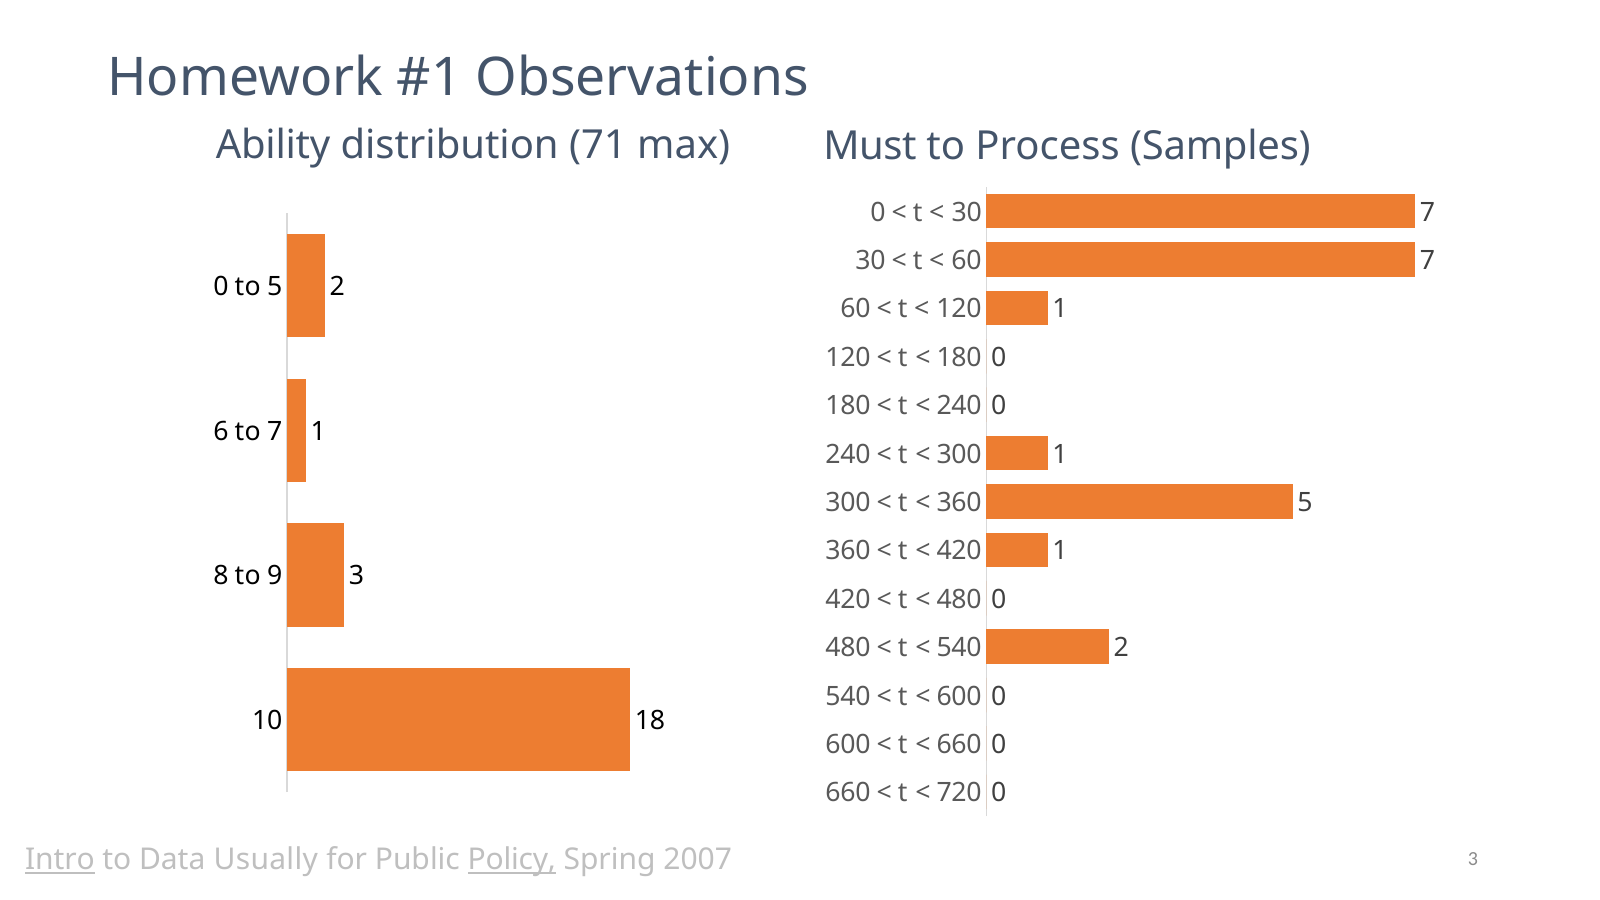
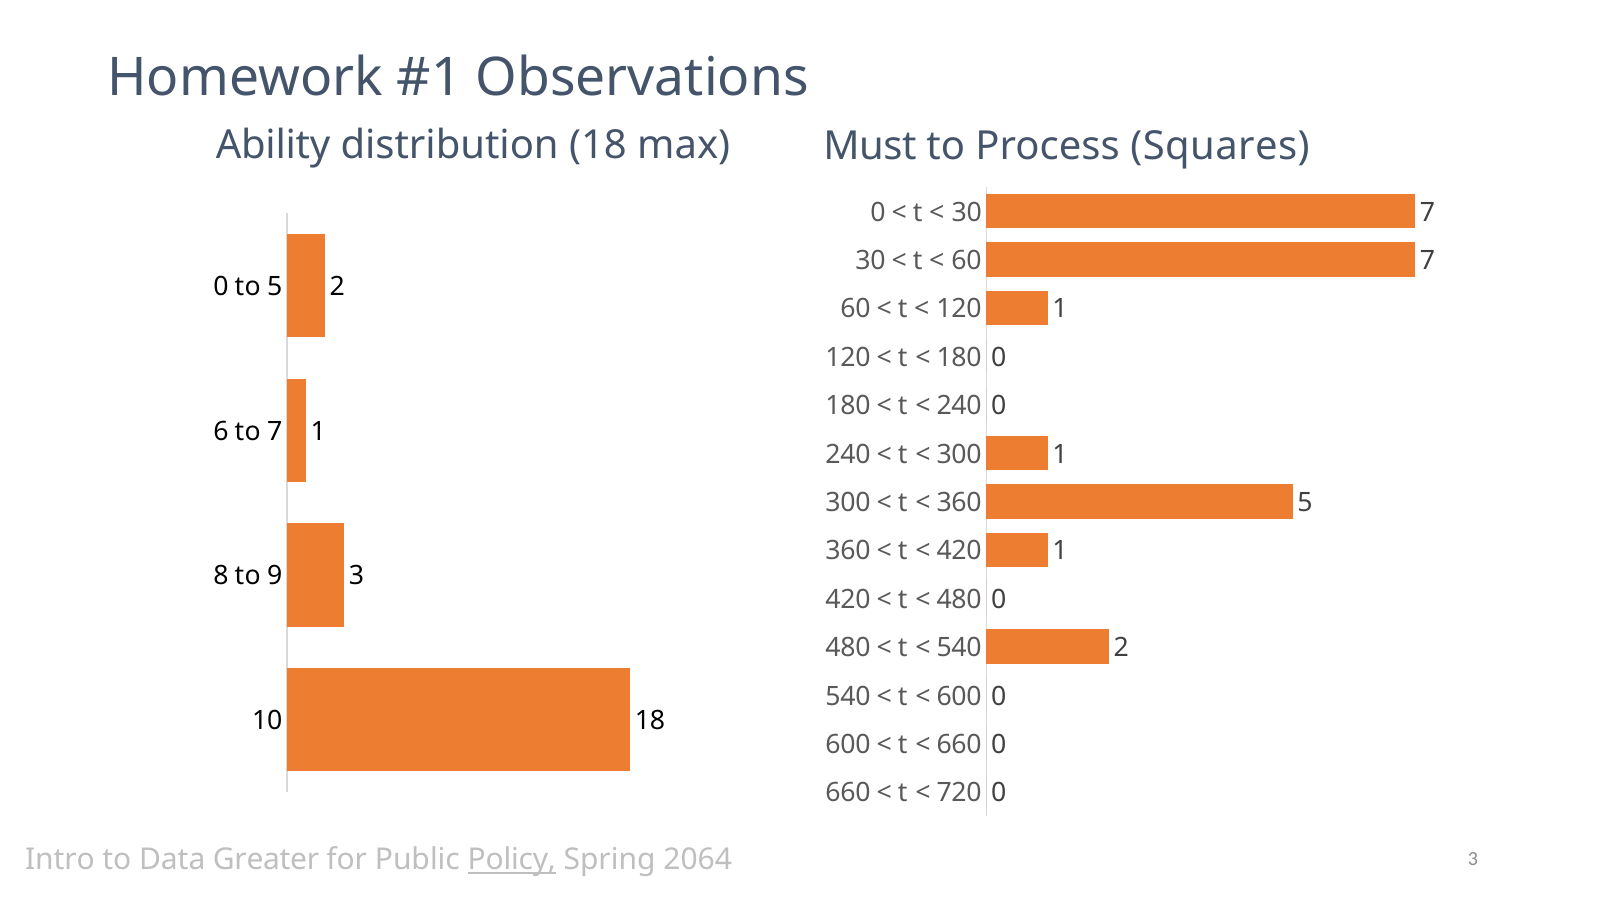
distribution 71: 71 -> 18
Samples: Samples -> Squares
Intro underline: present -> none
Usually: Usually -> Greater
2007: 2007 -> 2064
